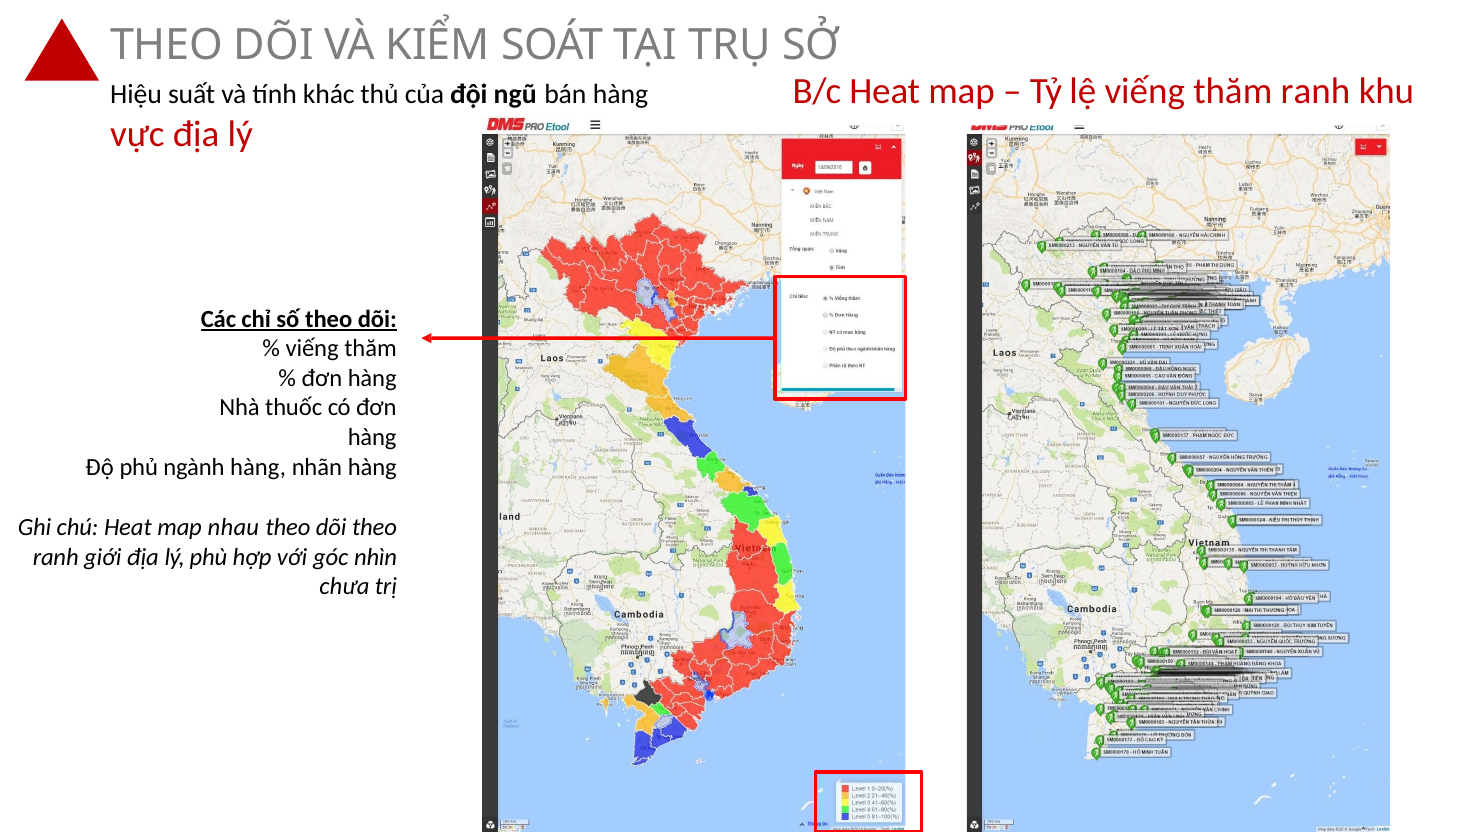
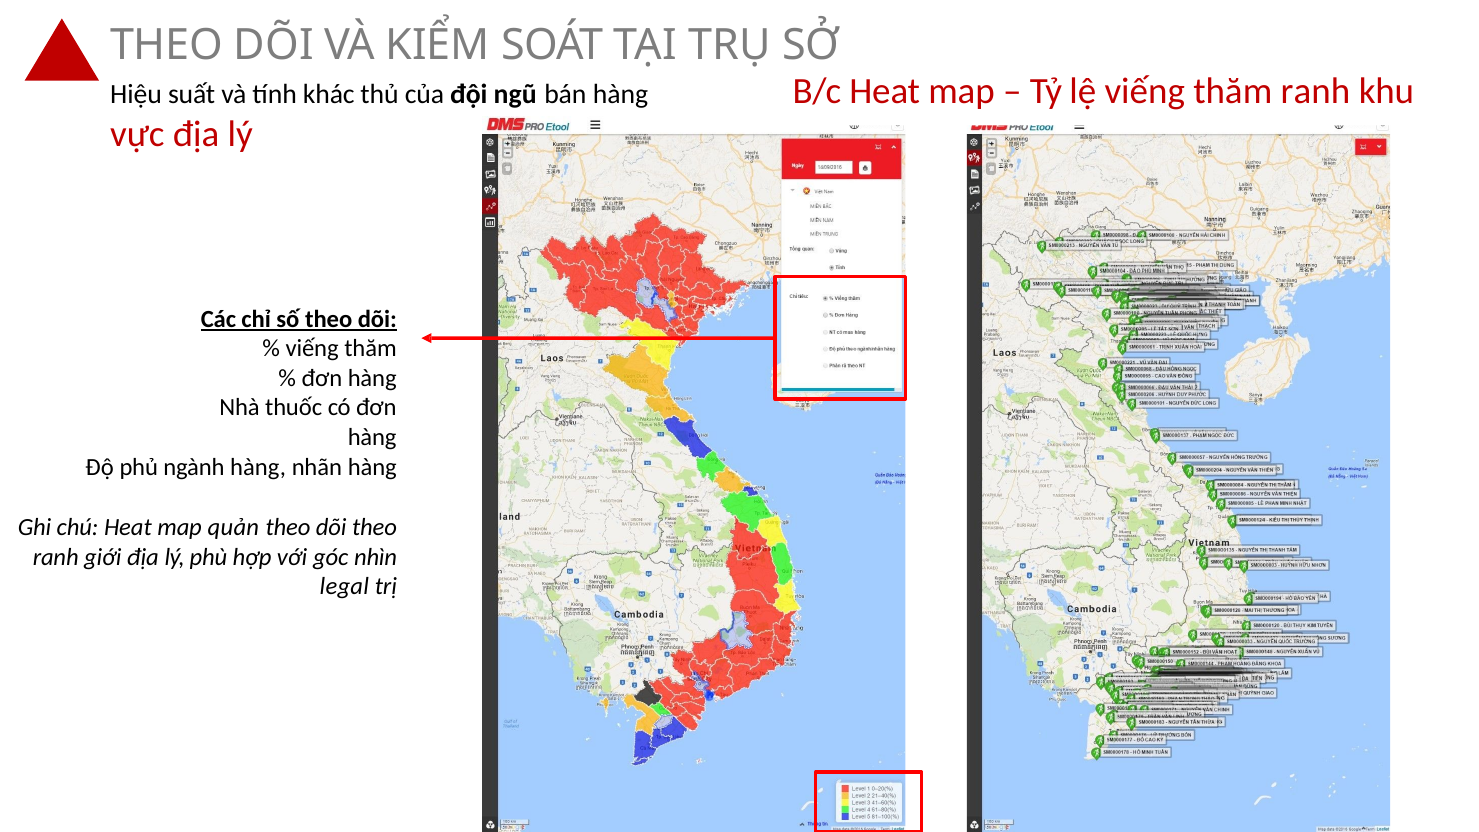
nhau: nhau -> quản
chưa: chưa -> legal
